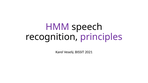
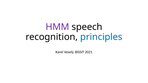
principles colour: purple -> blue
